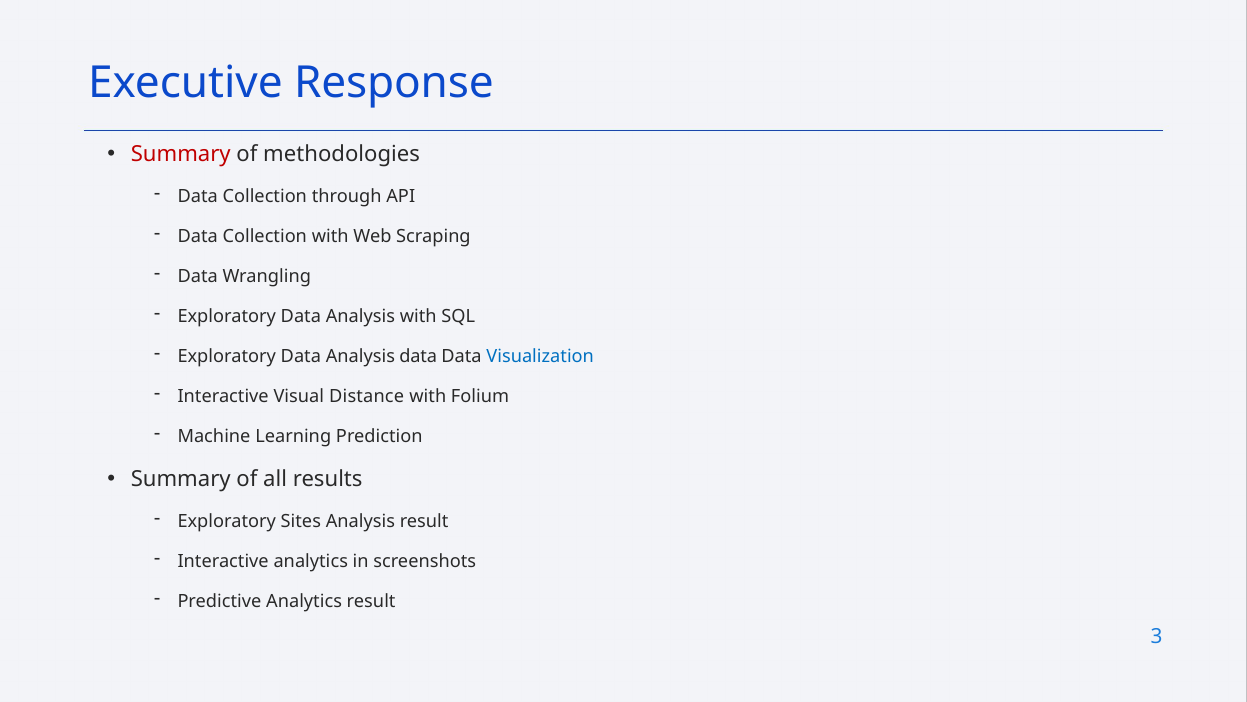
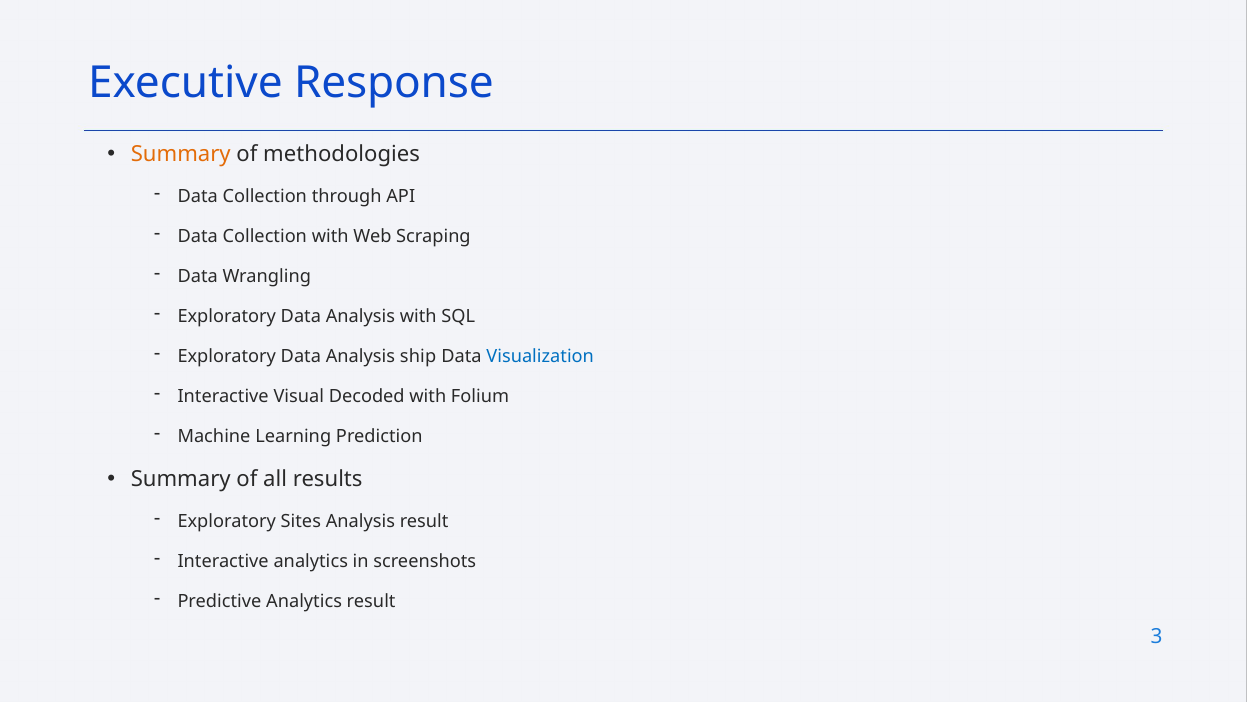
Summary at (181, 154) colour: red -> orange
Analysis data: data -> ship
Distance: Distance -> Decoded
